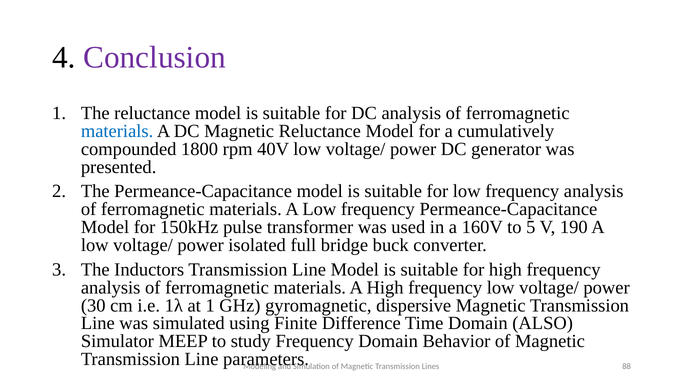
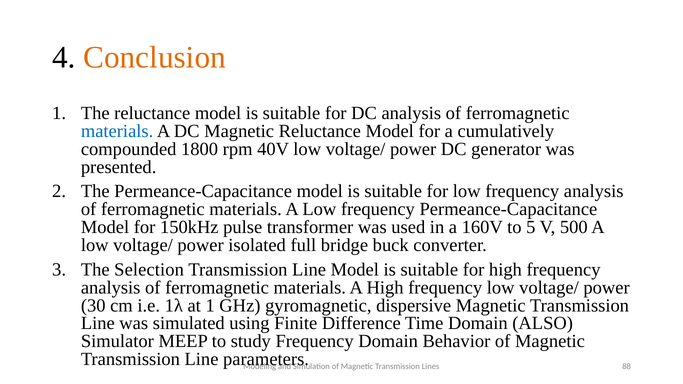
Conclusion colour: purple -> orange
190: 190 -> 500
Inductors: Inductors -> Selection
